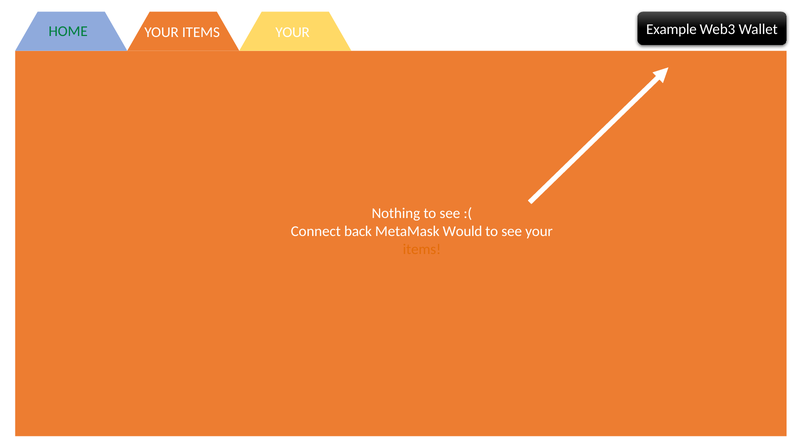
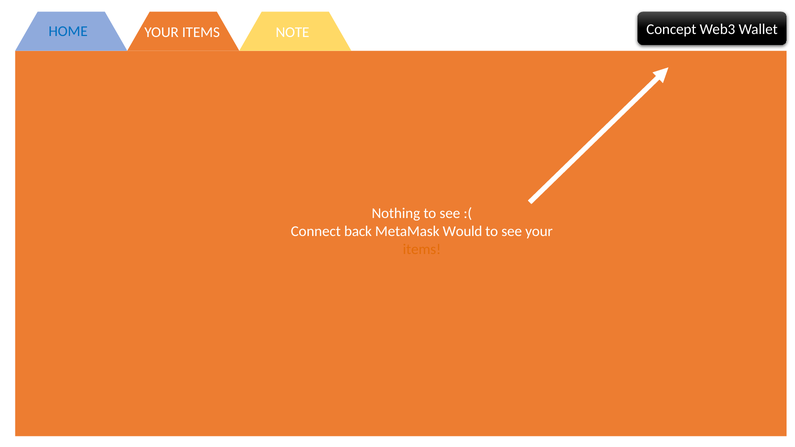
Example: Example -> Concept
HOME colour: green -> blue
YOUR at (293, 32): YOUR -> NOTE
